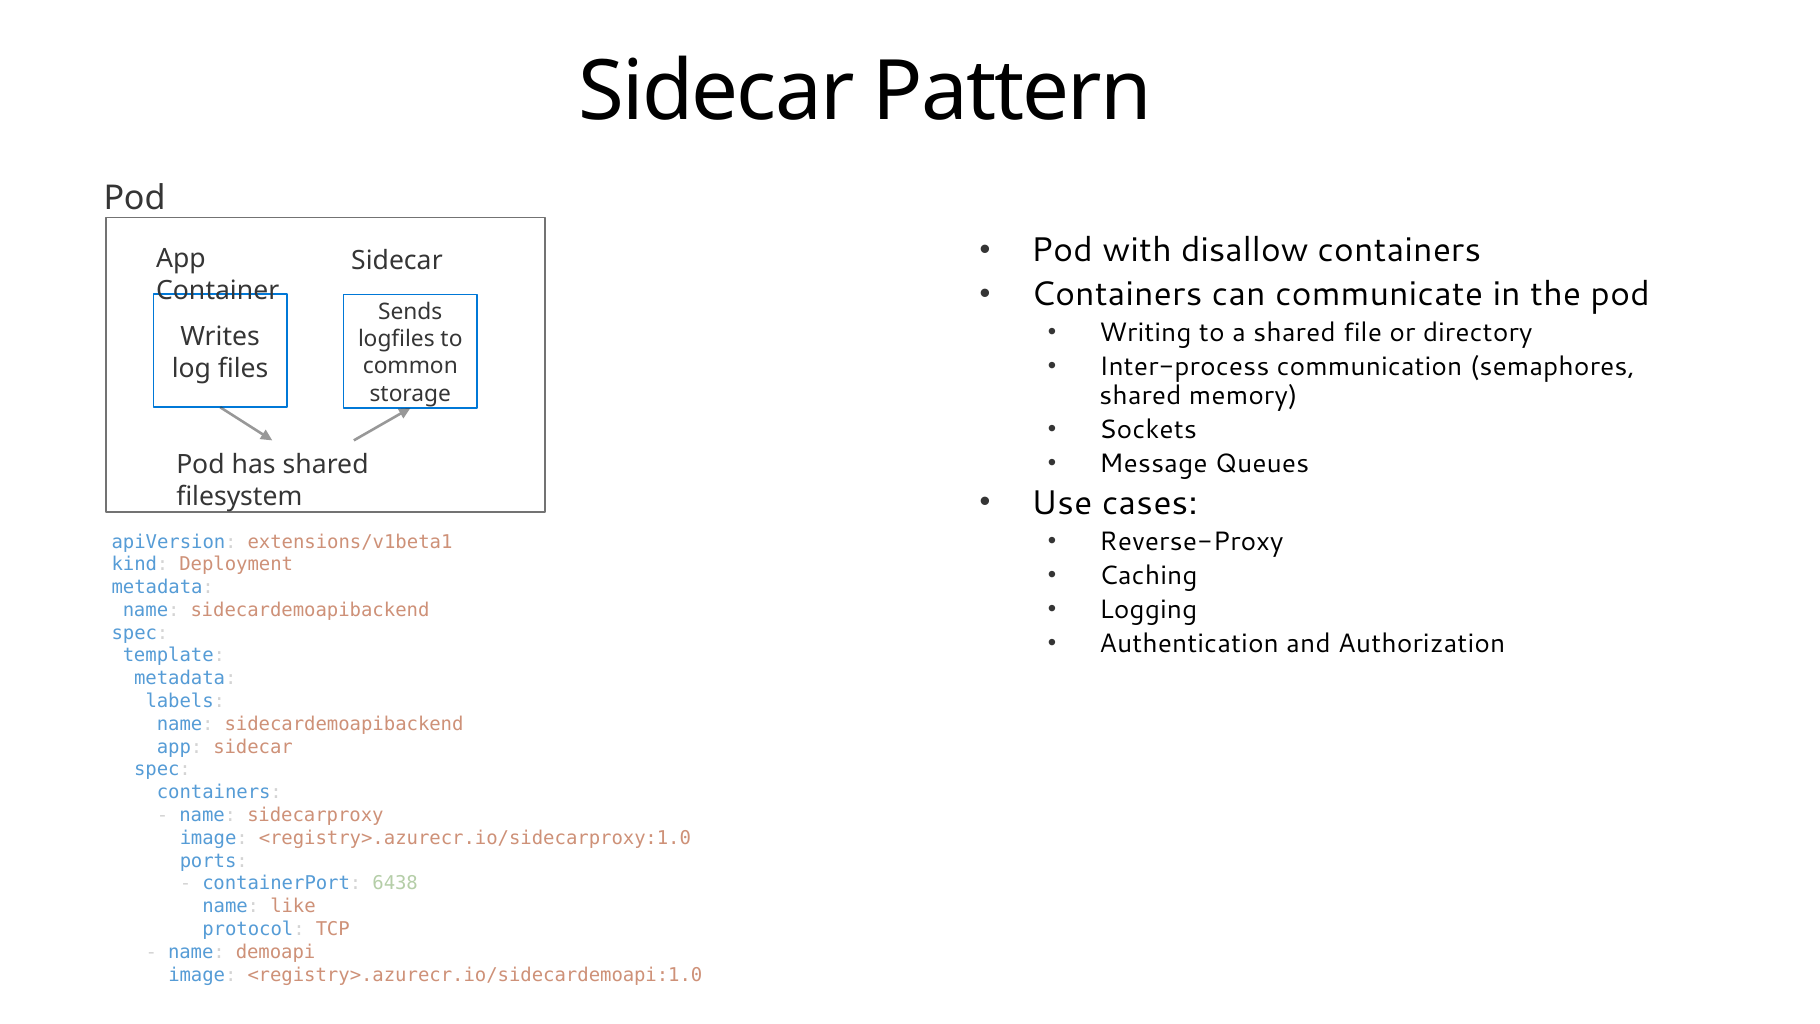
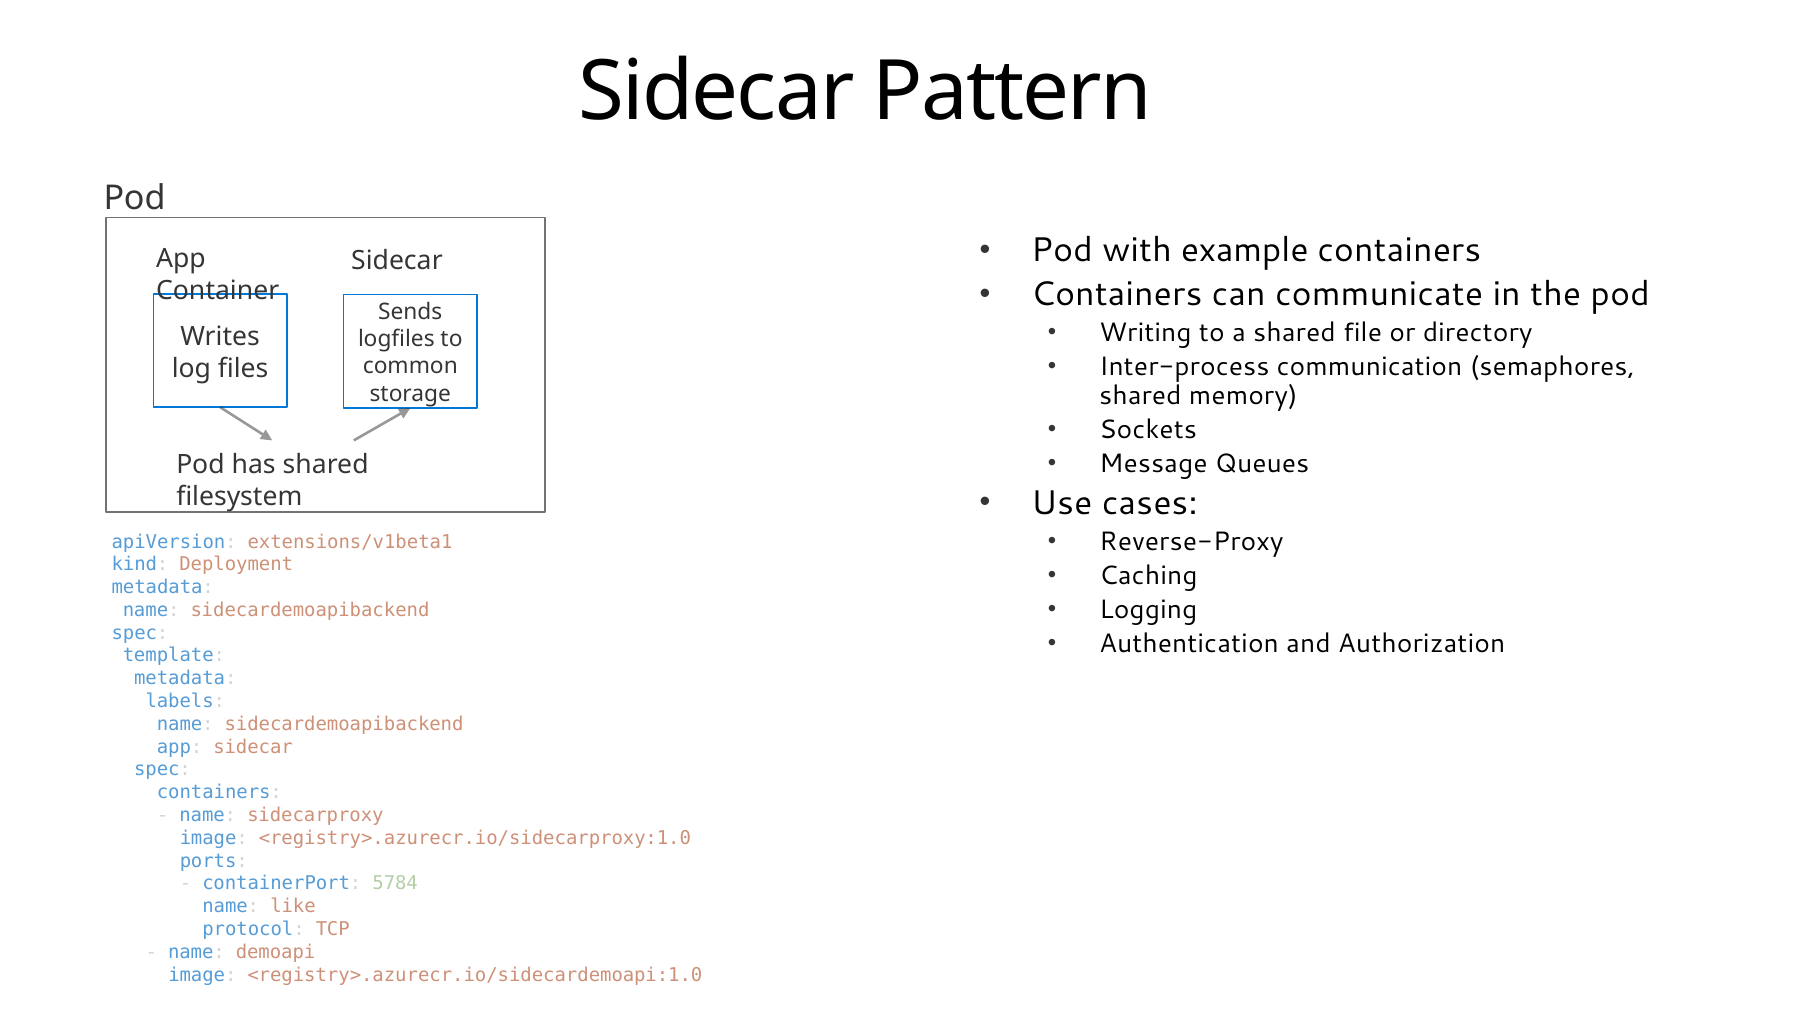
disallow: disallow -> example
6438: 6438 -> 5784
